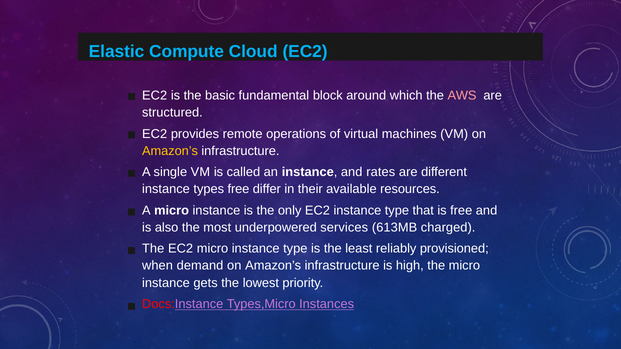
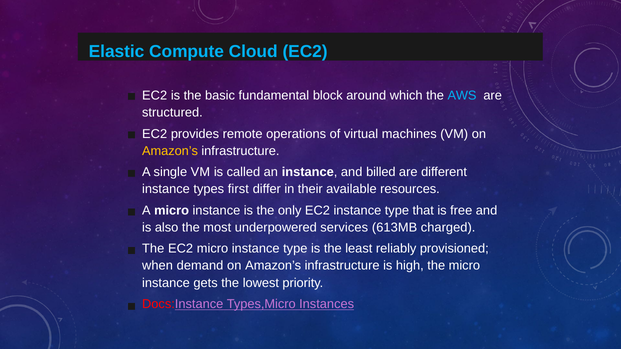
AWS colour: pink -> light blue
rates: rates -> billed
types free: free -> first
